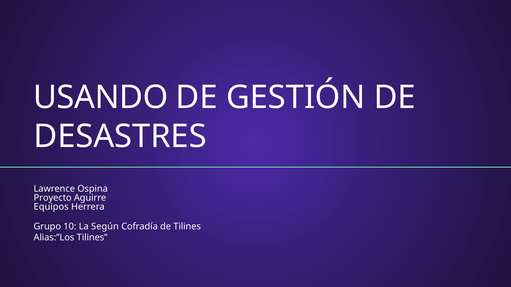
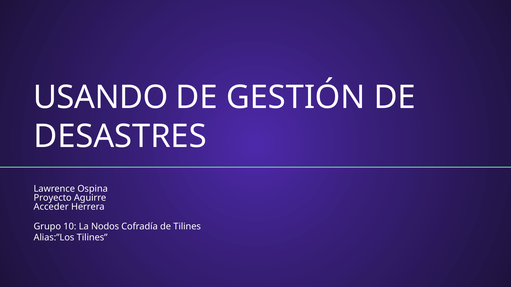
Equipos: Equipos -> Acceder
Según: Según -> Nodos
